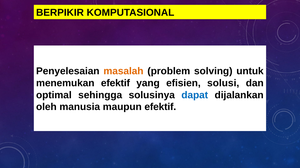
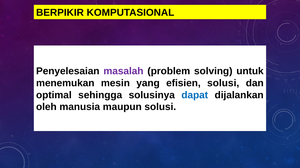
masalah colour: orange -> purple
menemukan efektif: efektif -> mesin
maupun efektif: efektif -> solusi
